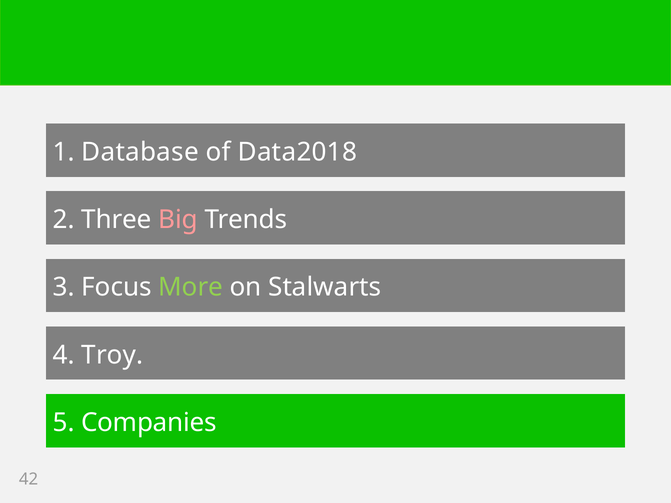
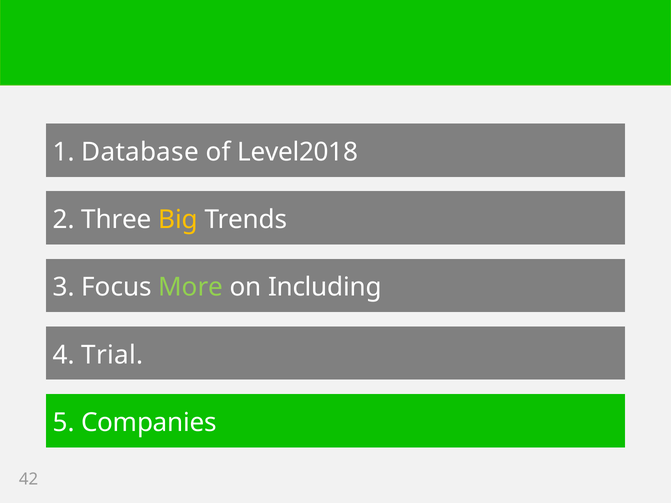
Data2018: Data2018 -> Level2018
Big colour: pink -> yellow
Stalwarts: Stalwarts -> Including
Troy: Troy -> Trial
